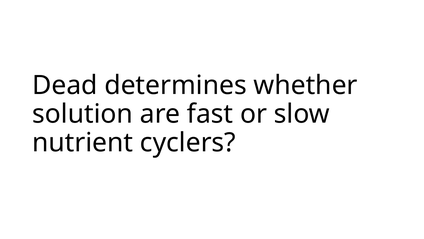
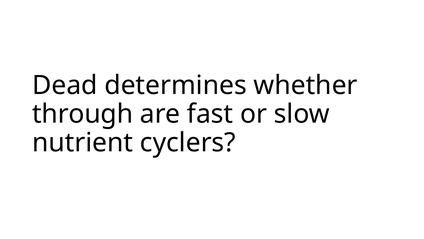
solution: solution -> through
